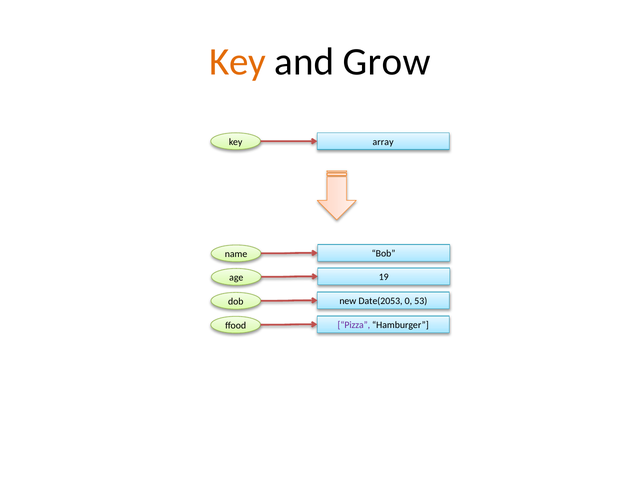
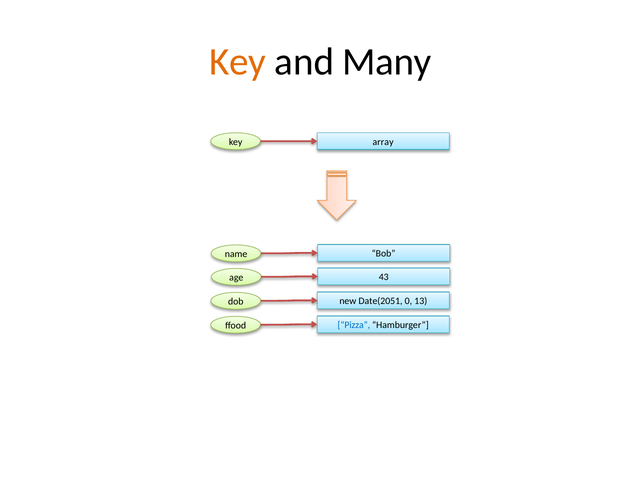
Grow: Grow -> Many
19: 19 -> 43
Date(2053: Date(2053 -> Date(2051
53: 53 -> 13
Pizza colour: purple -> blue
